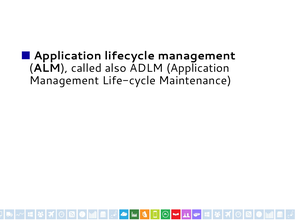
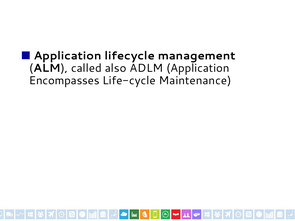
Management at (64, 81): Management -> Encompasses
